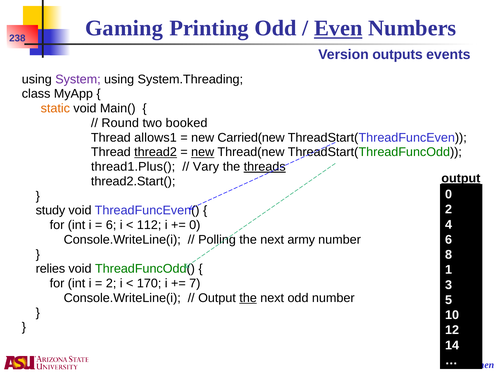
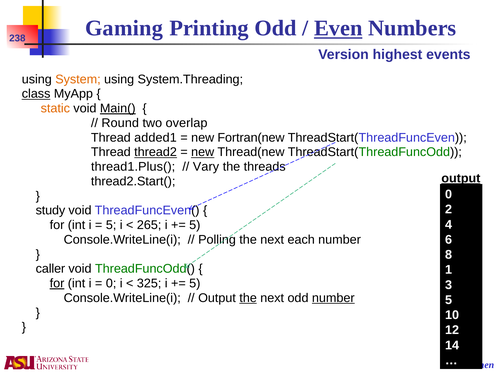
outputs: outputs -> highest
System colour: purple -> orange
class underline: none -> present
Main( underline: none -> present
booked: booked -> overlap
allows1: allows1 -> added1
Carried(new: Carried(new -> Fortran(new
threads underline: present -> none
6 at (111, 225): 6 -> 5
112: 112 -> 265
0 at (195, 225): 0 -> 5
army: army -> each
relies: relies -> caller
for at (57, 284) underline: none -> present
2 at (111, 284): 2 -> 0
170: 170 -> 325
7 at (195, 284): 7 -> 5
number at (333, 298) underline: none -> present
